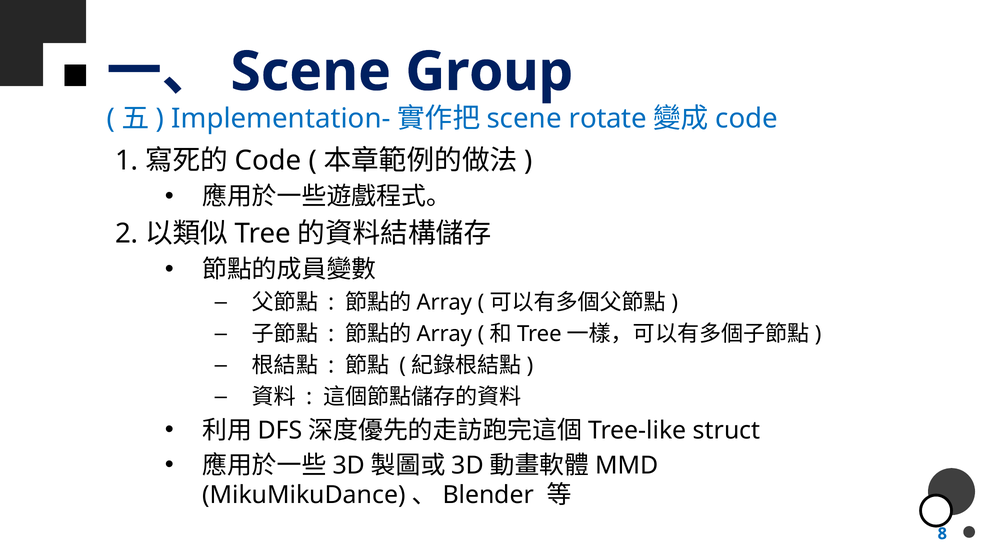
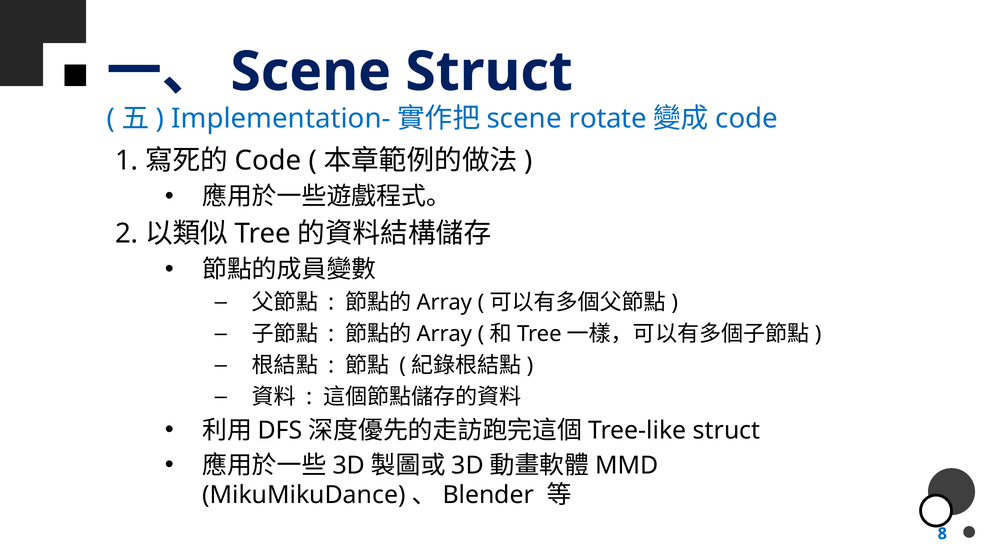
Group at (489, 72): Group -> Struct
